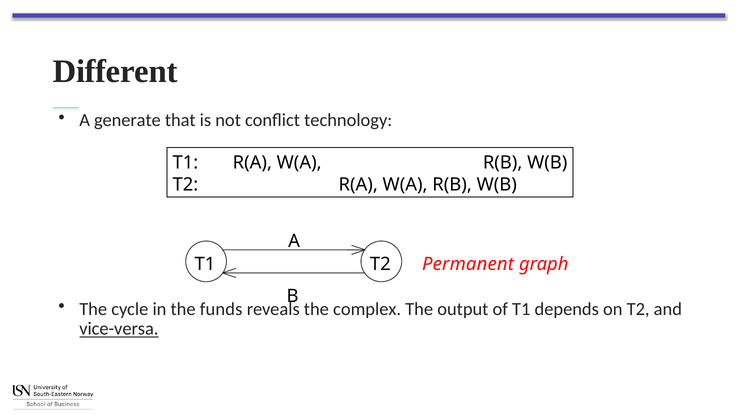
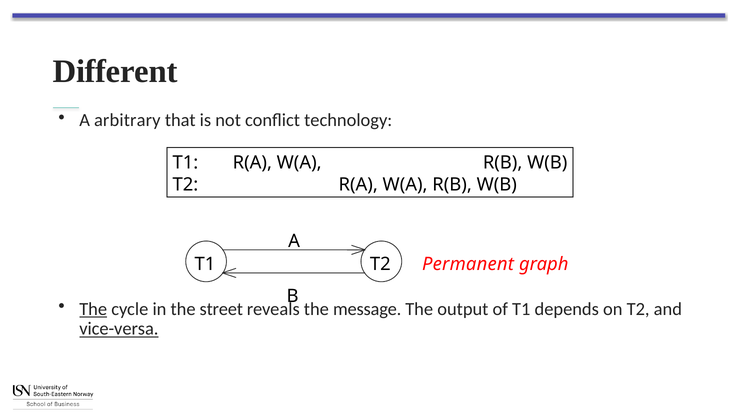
generate: generate -> arbitrary
The at (93, 309) underline: none -> present
funds: funds -> street
complex: complex -> message
